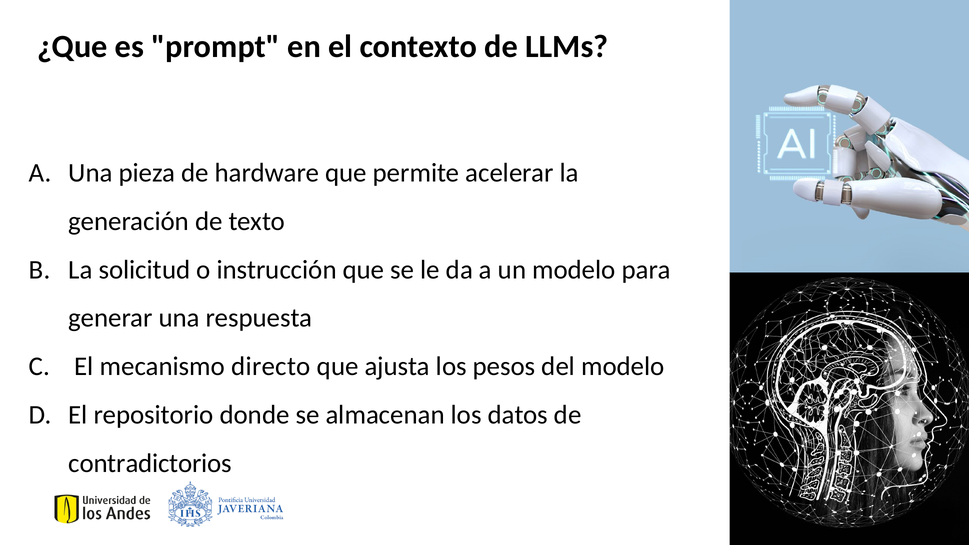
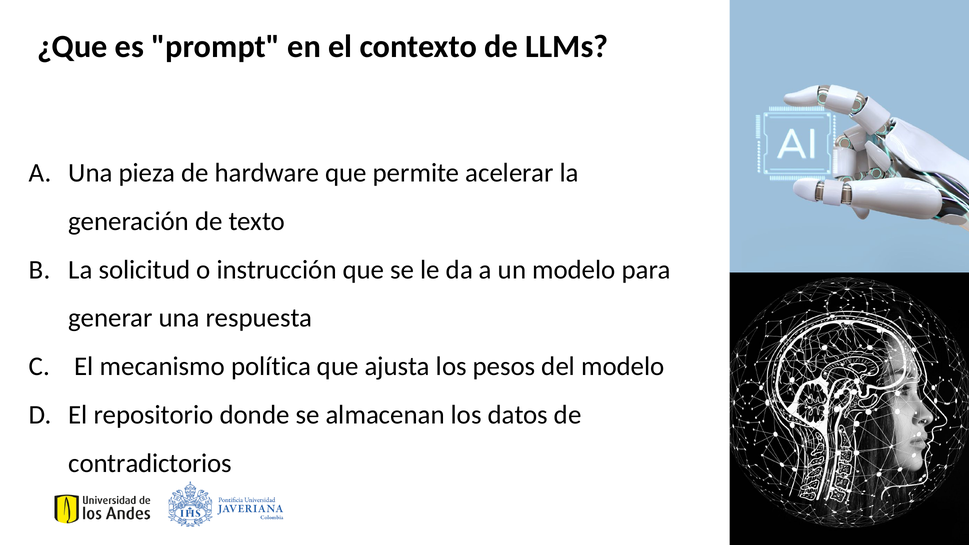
directo: directo -> política
